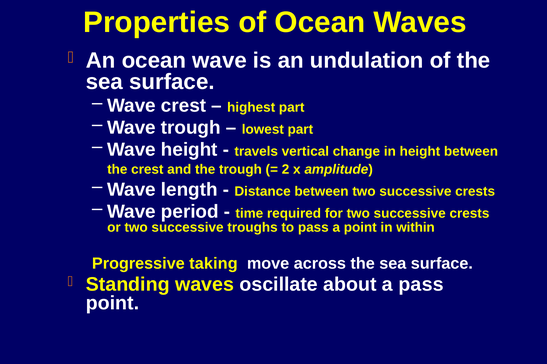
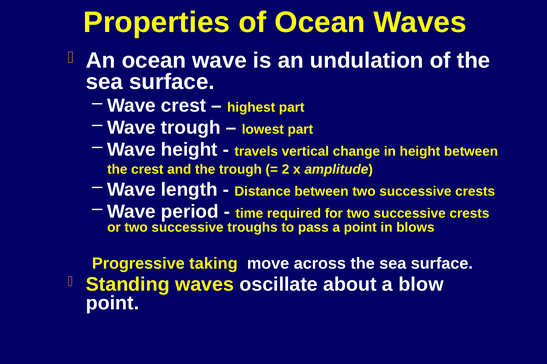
within: within -> blows
a pass: pass -> blow
